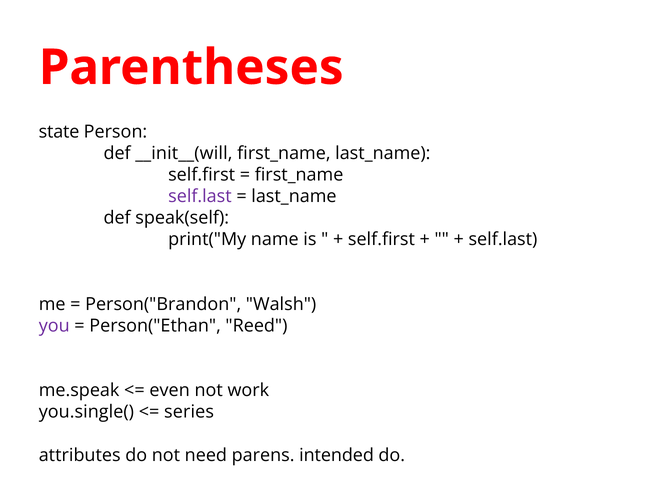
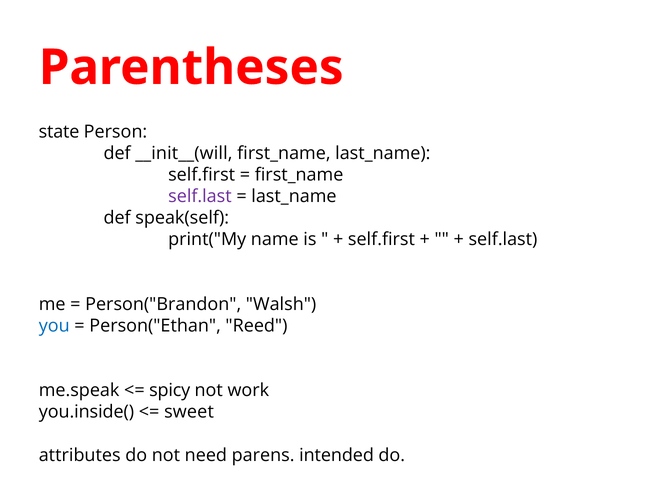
you colour: purple -> blue
even: even -> spicy
you.single(: you.single( -> you.inside(
series: series -> sweet
